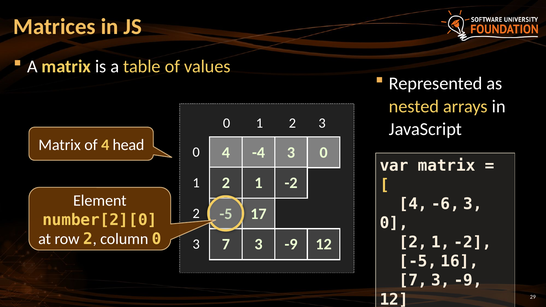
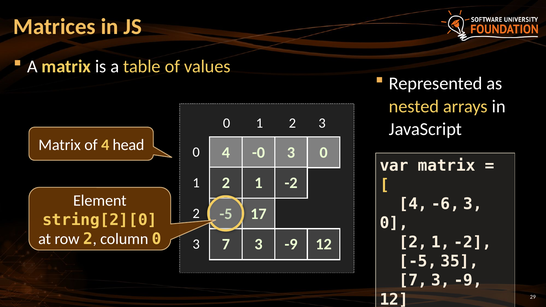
-4: -4 -> -0
number[2][0: number[2][0 -> string[2][0
16: 16 -> 35
